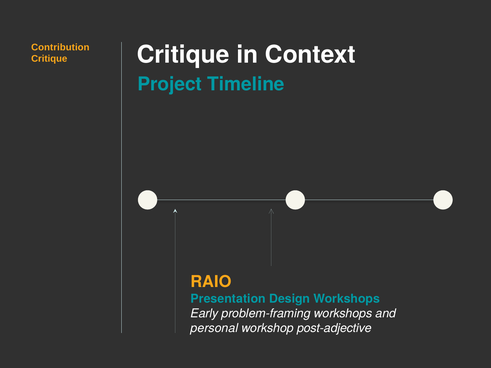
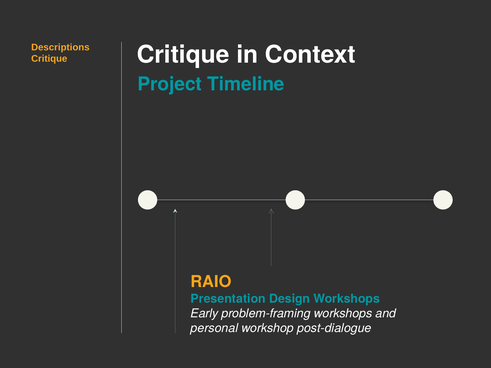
Contribution: Contribution -> Descriptions
post-adjective: post-adjective -> post-dialogue
